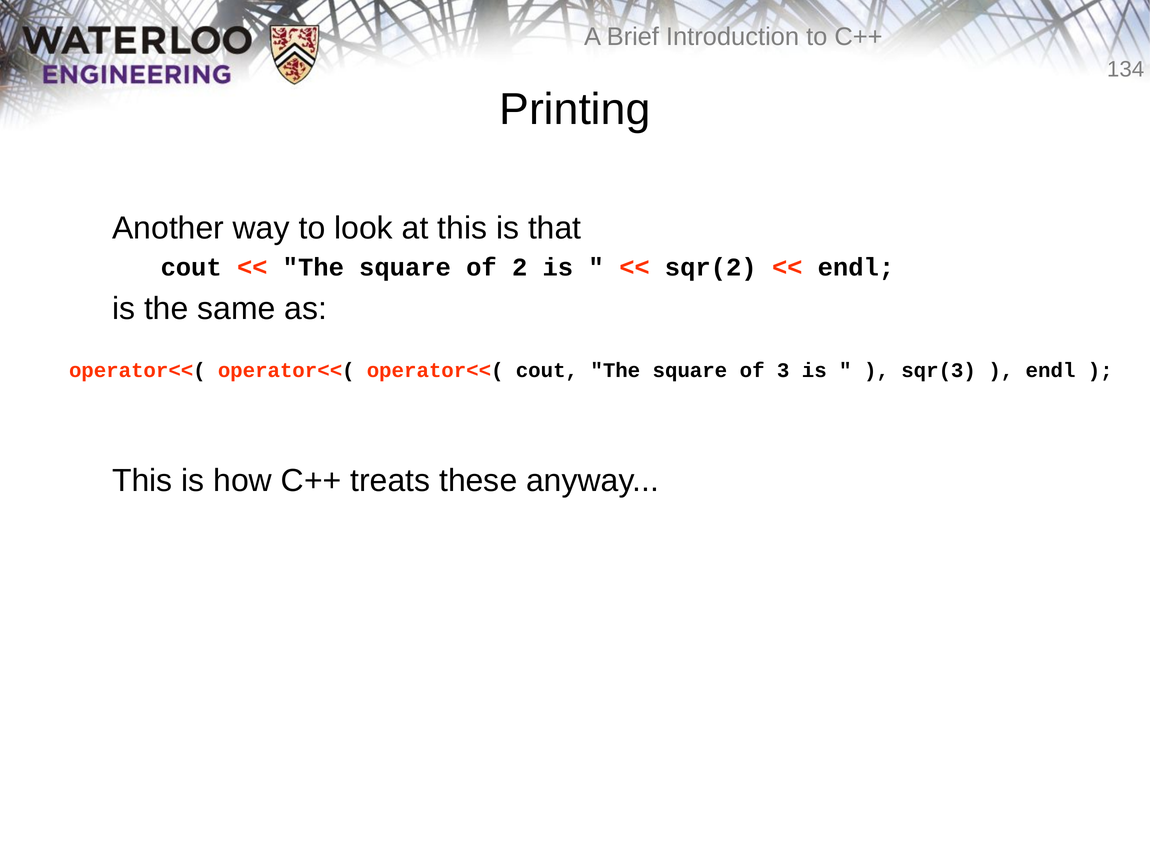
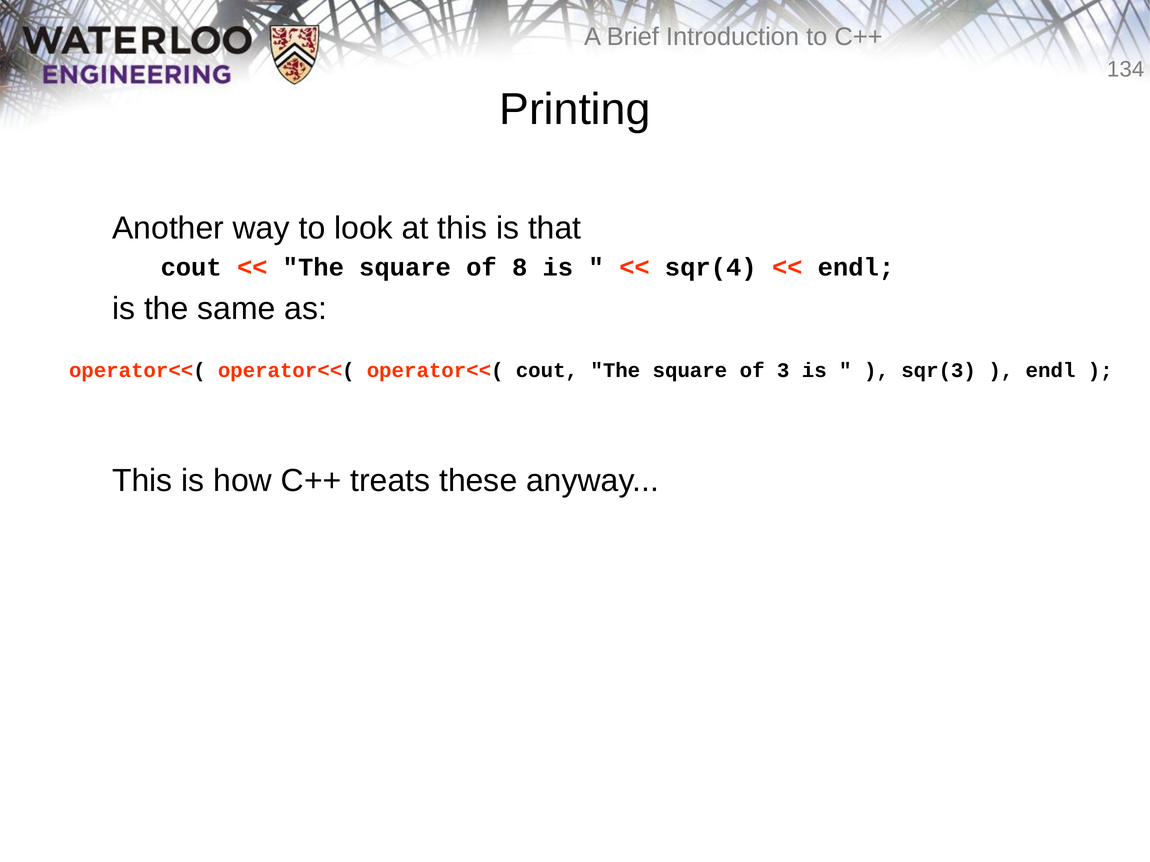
2: 2 -> 8
sqr(2: sqr(2 -> sqr(4
